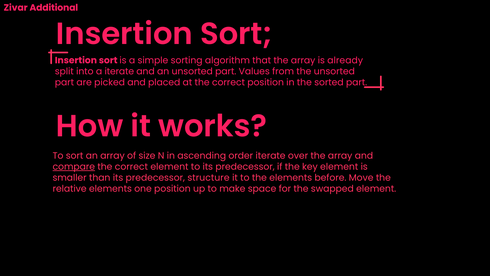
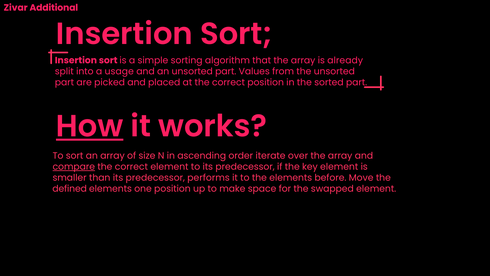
a iterate: iterate -> usage
How underline: none -> present
structure: structure -> performs
relative: relative -> defined
